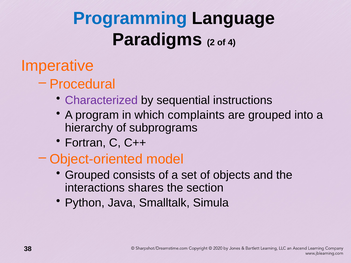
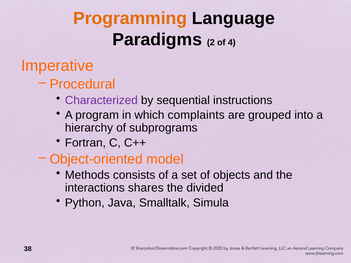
Programming colour: blue -> orange
Grouped at (87, 175): Grouped -> Methods
section: section -> divided
